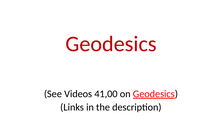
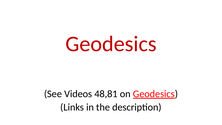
41,00: 41,00 -> 48,81
